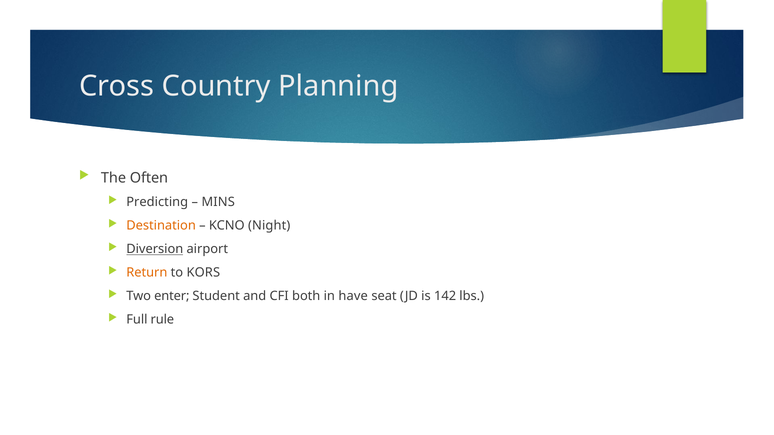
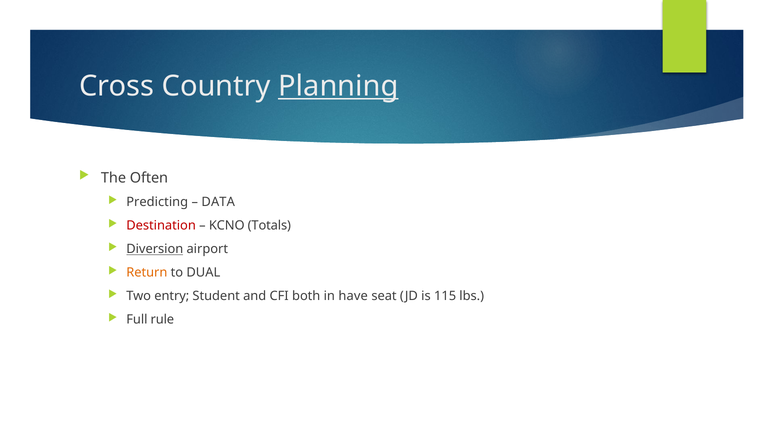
Planning underline: none -> present
MINS: MINS -> DATA
Destination colour: orange -> red
Night: Night -> Totals
KORS: KORS -> DUAL
enter: enter -> entry
142: 142 -> 115
